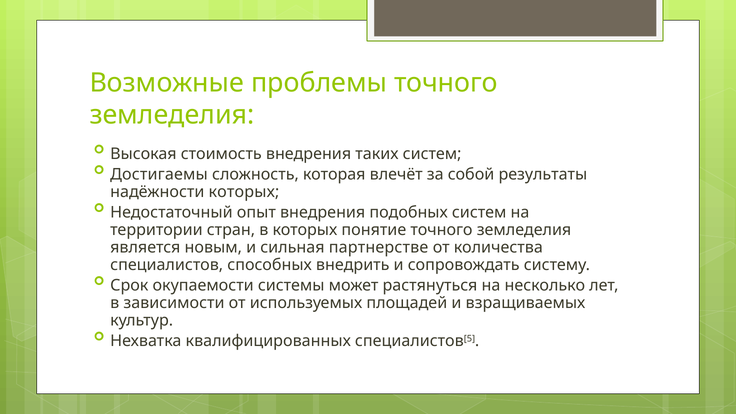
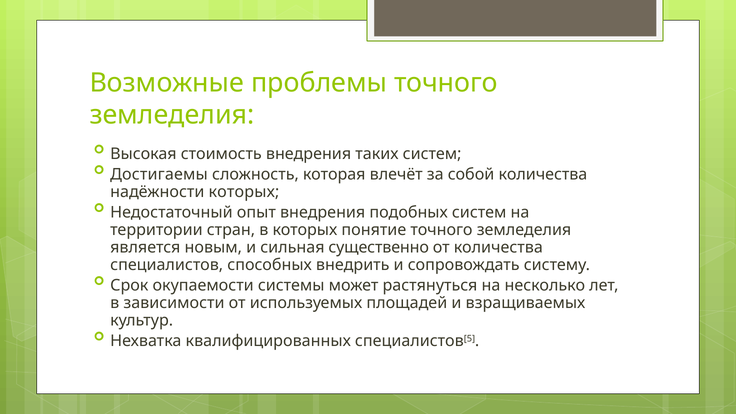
собой результаты: результаты -> количества
партнерстве: партнерстве -> существенно
